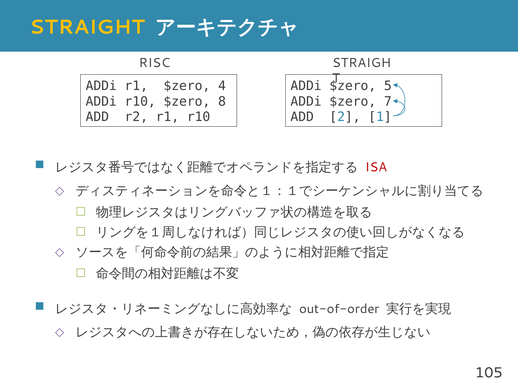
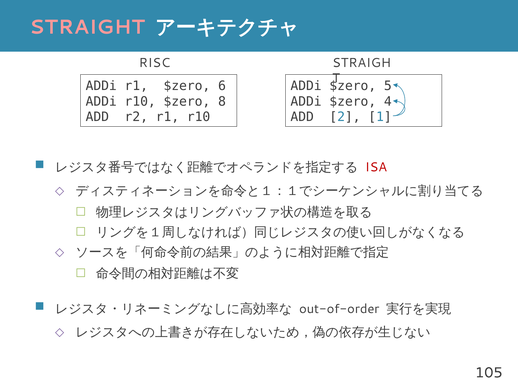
STRAIGHT colour: yellow -> pink
4: 4 -> 6
7: 7 -> 4
